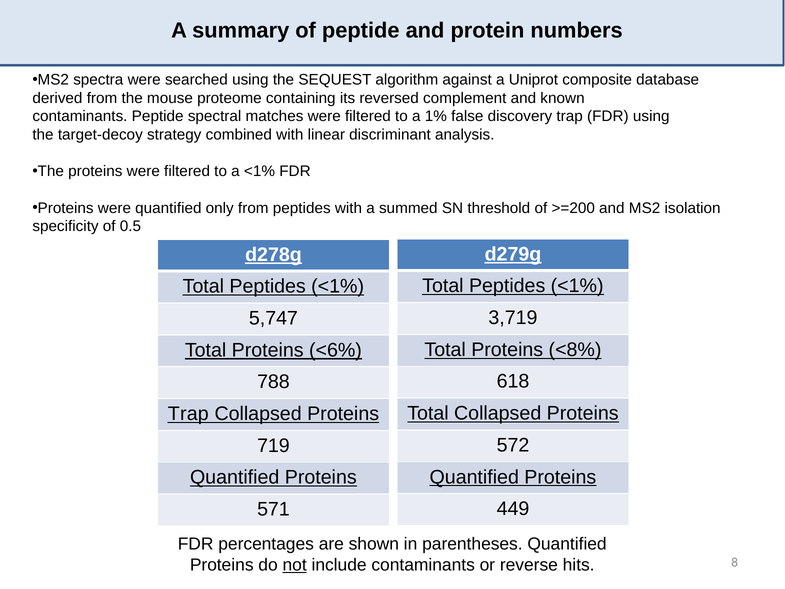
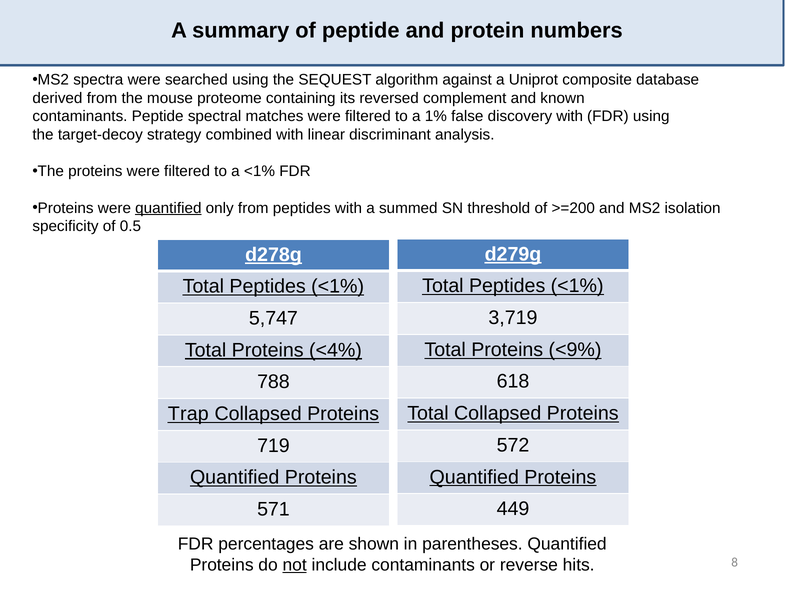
discovery trap: trap -> with
quantified at (168, 208) underline: none -> present
<8%: <8% -> <9%
<6%: <6% -> <4%
